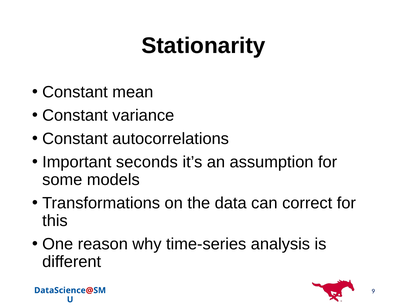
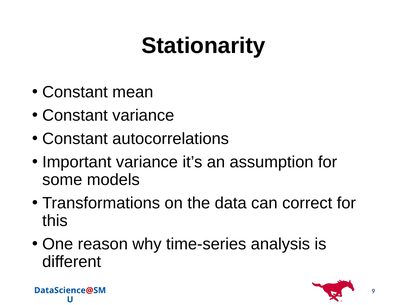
Important seconds: seconds -> variance
